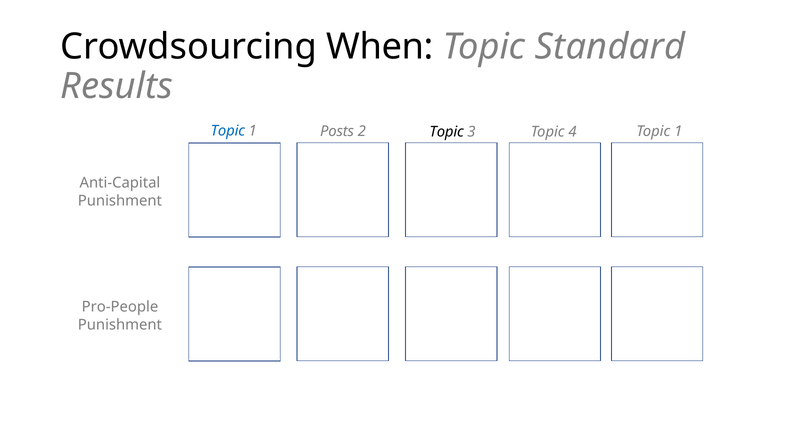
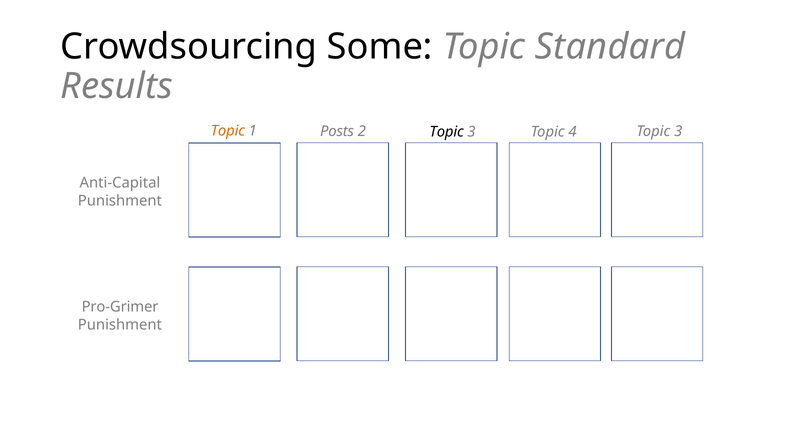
When: When -> Some
Topic at (228, 131) colour: blue -> orange
4 Topic 1: 1 -> 3
Pro-People: Pro-People -> Pro-Grimer
